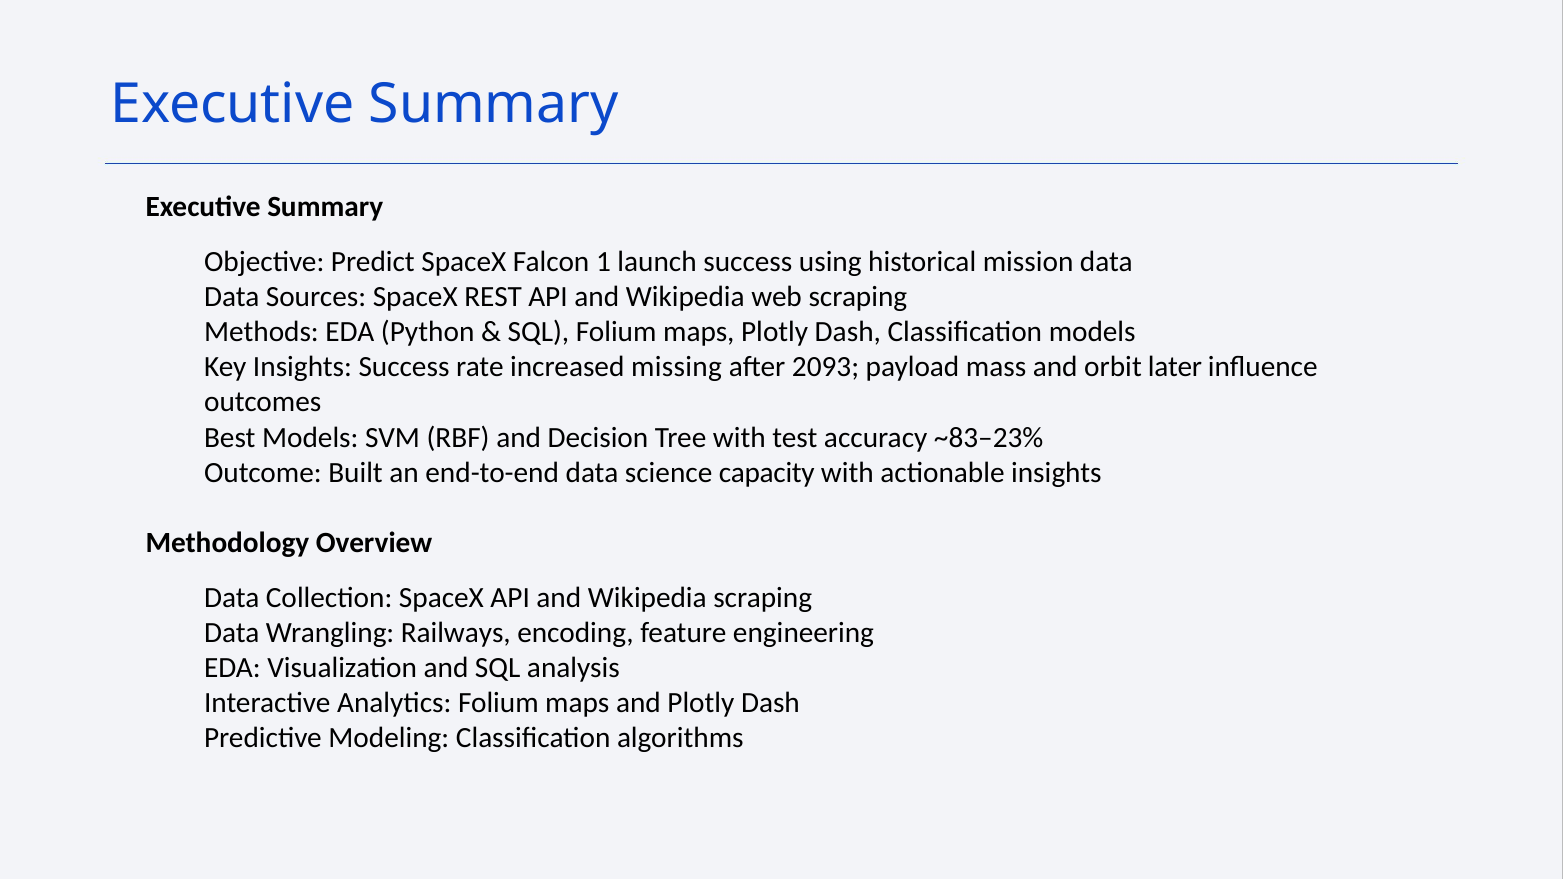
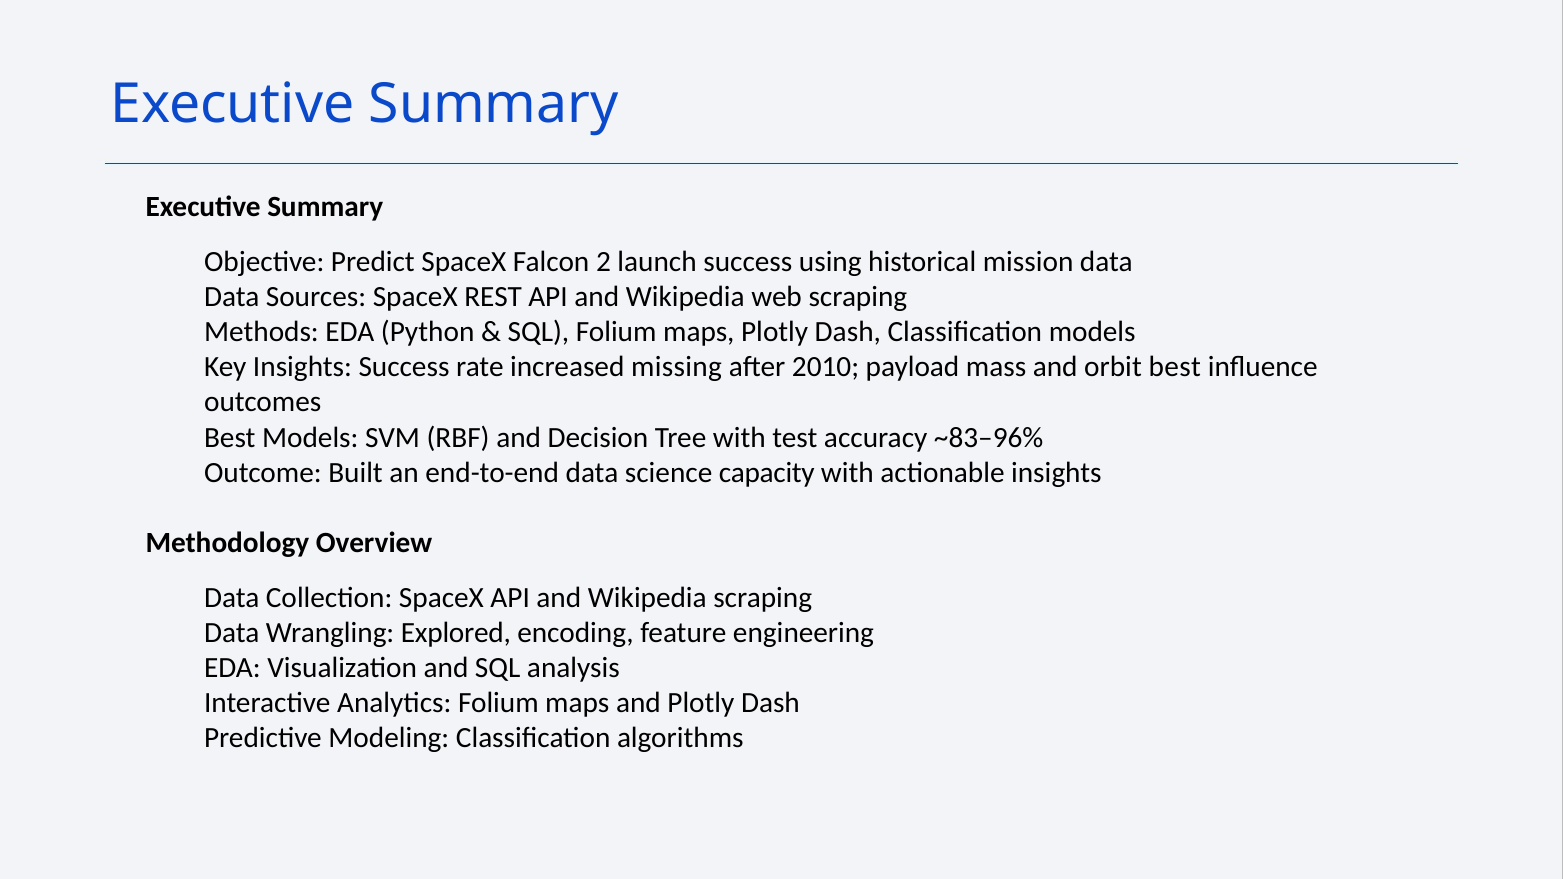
1: 1 -> 2
2093: 2093 -> 2010
orbit later: later -> best
~83–23%: ~83–23% -> ~83–96%
Railways: Railways -> Explored
